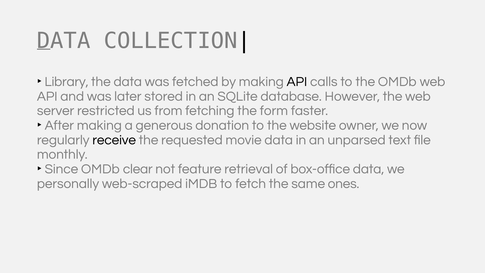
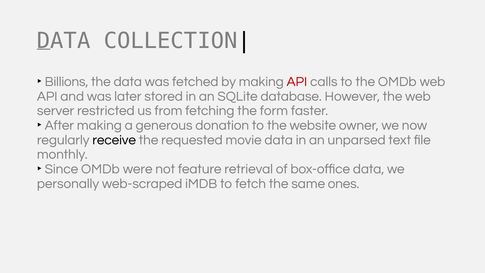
Library: Library -> Billions
API at (297, 82) colour: black -> red
clear: clear -> were
